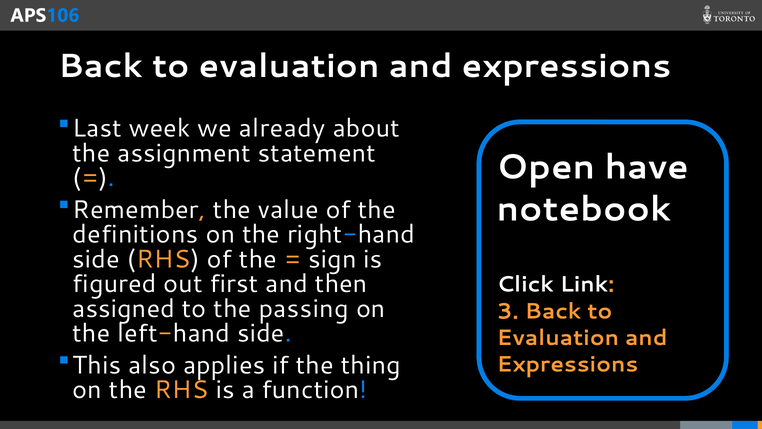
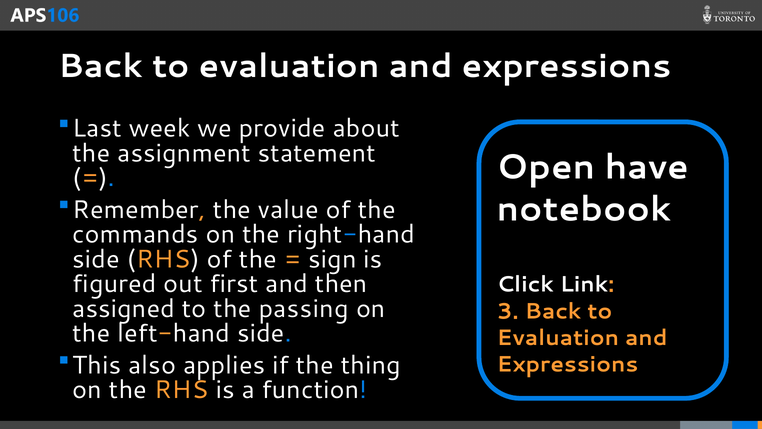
already: already -> provide
definitions: definitions -> commands
